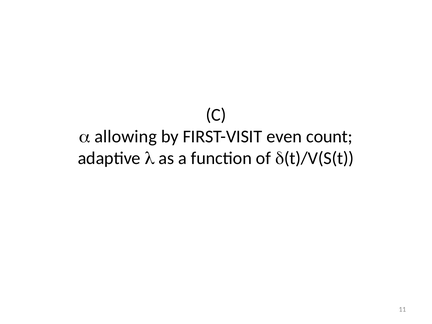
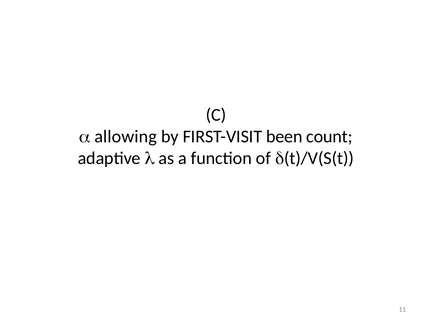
even: even -> been
